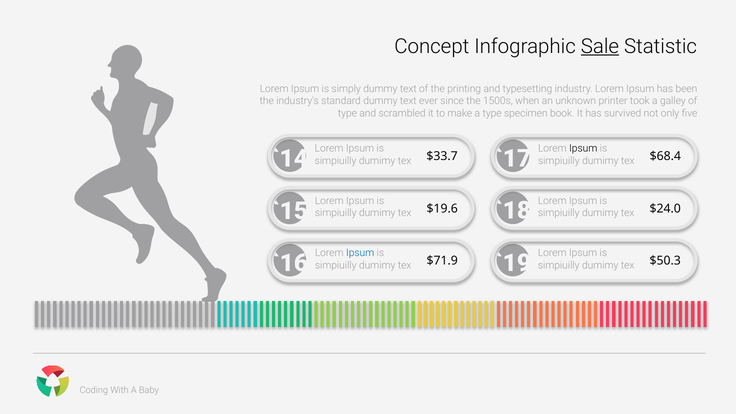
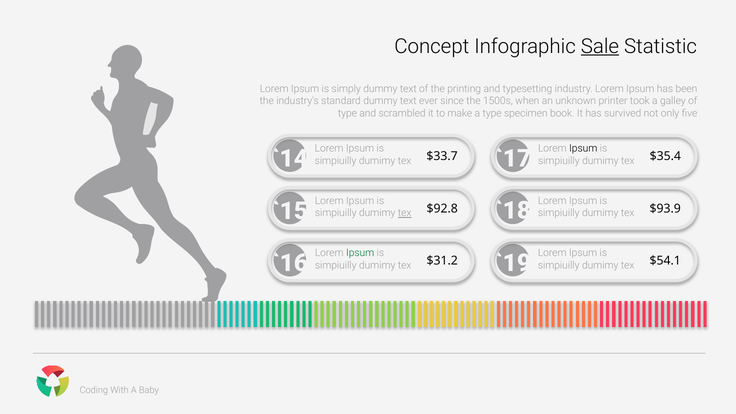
$68.4: $68.4 -> $35.4
$24.0: $24.0 -> $93.9
$19.6: $19.6 -> $92.8
tex at (405, 213) underline: none -> present
Ipsum at (360, 253) colour: blue -> green
$50.3: $50.3 -> $54.1
$71.9: $71.9 -> $31.2
